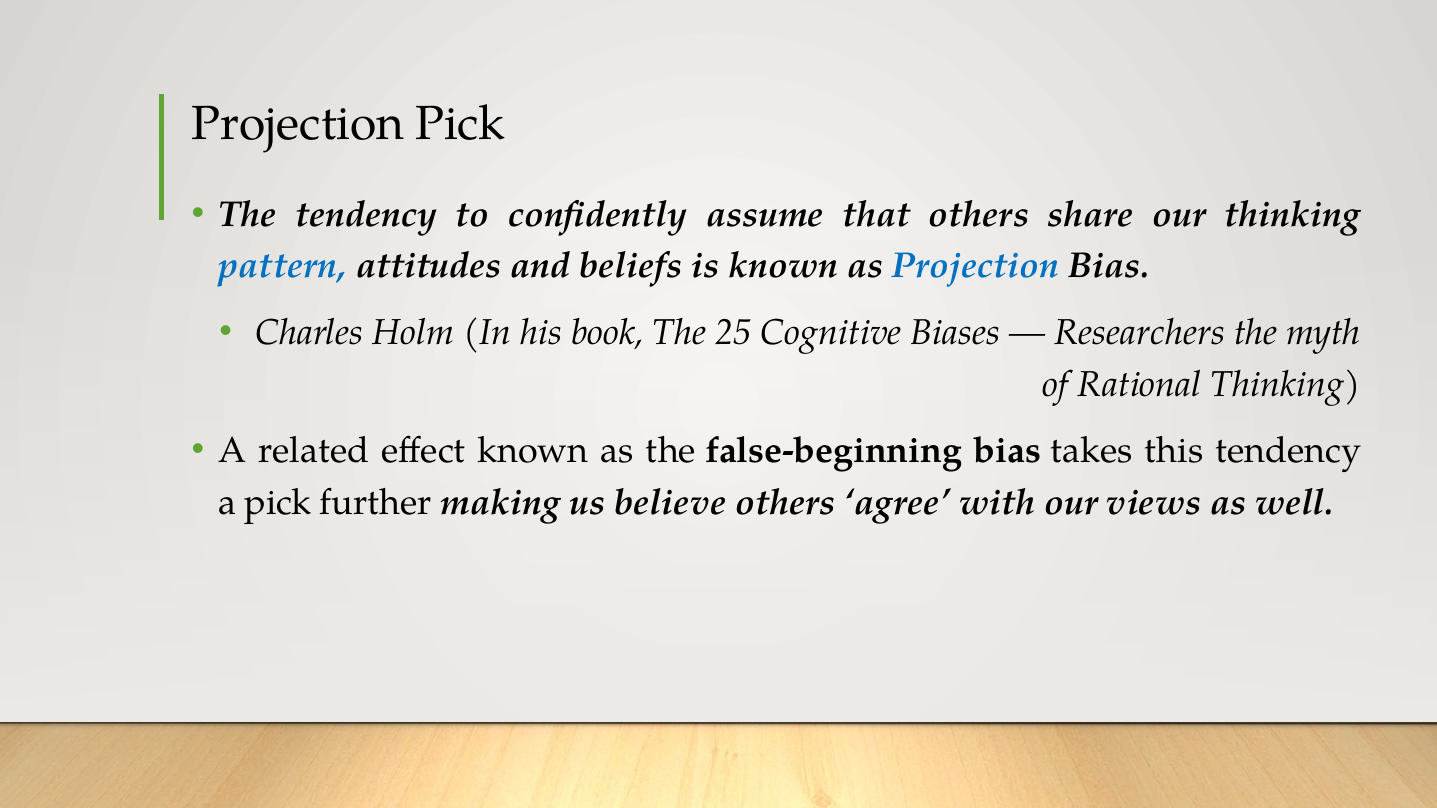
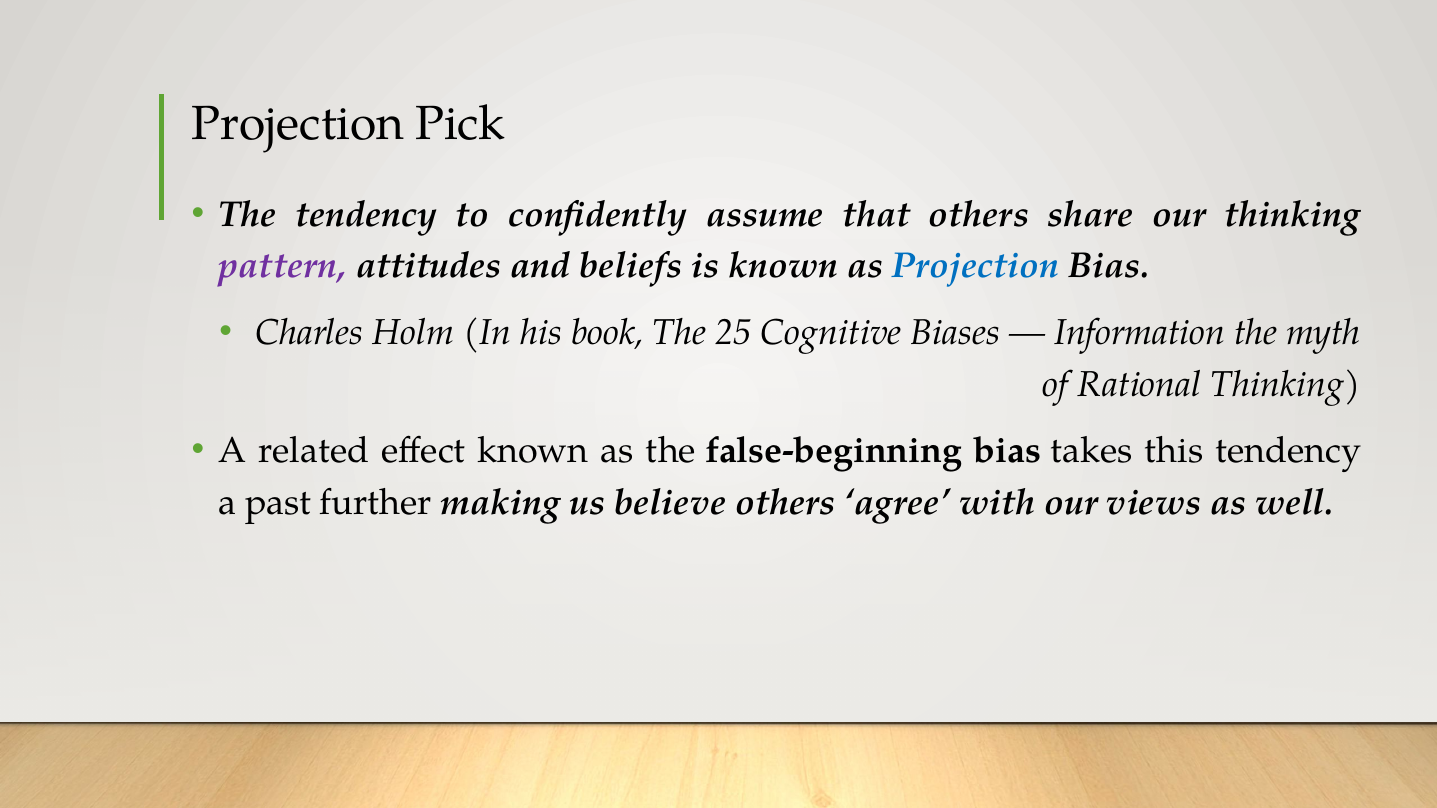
pattern colour: blue -> purple
Researchers: Researchers -> Information
a pick: pick -> past
